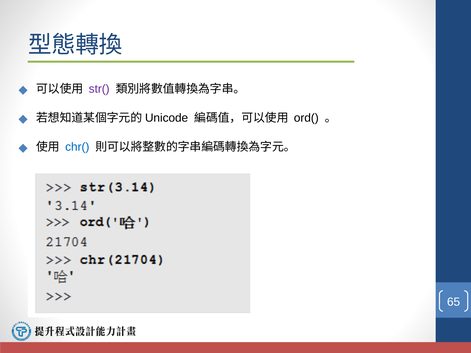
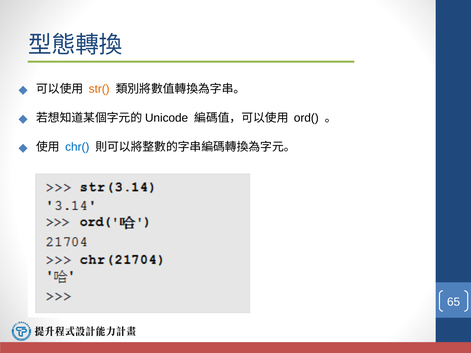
str( colour: purple -> orange
